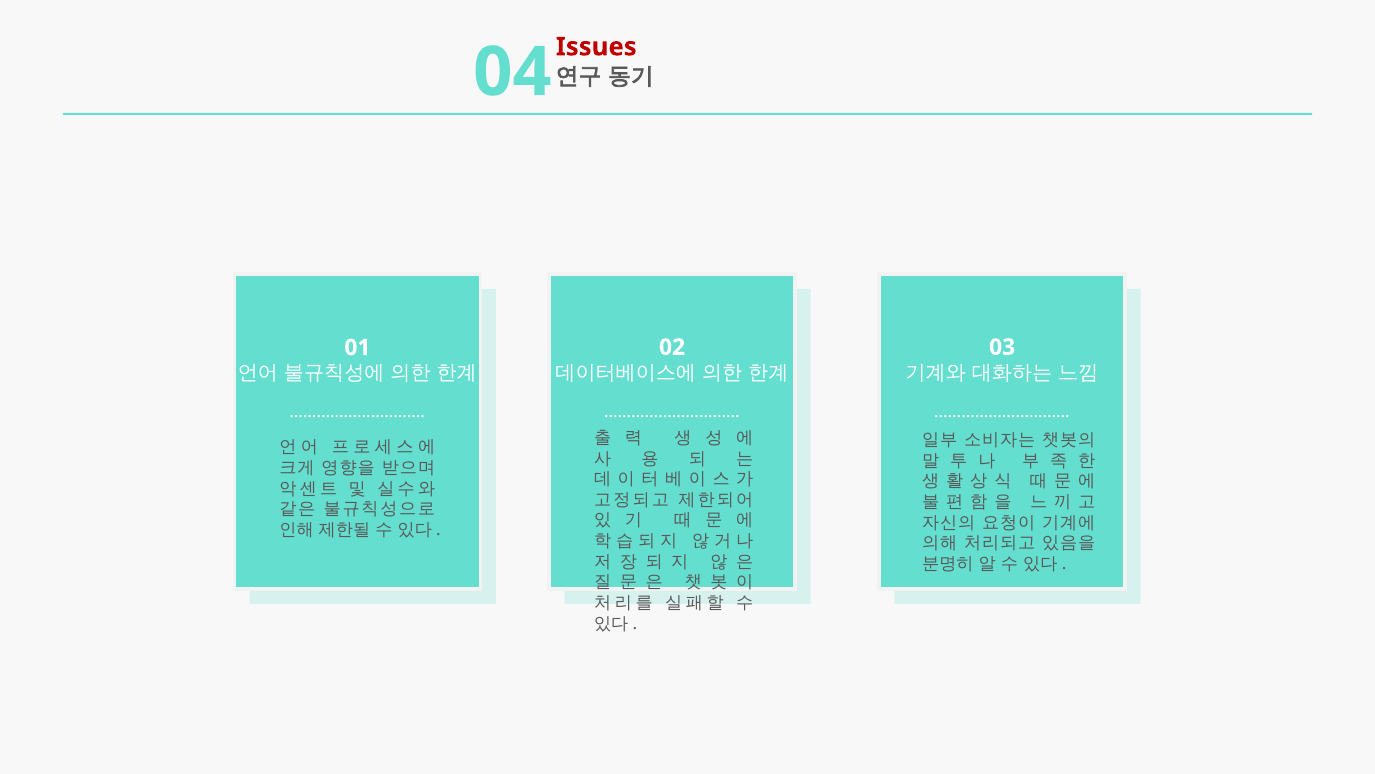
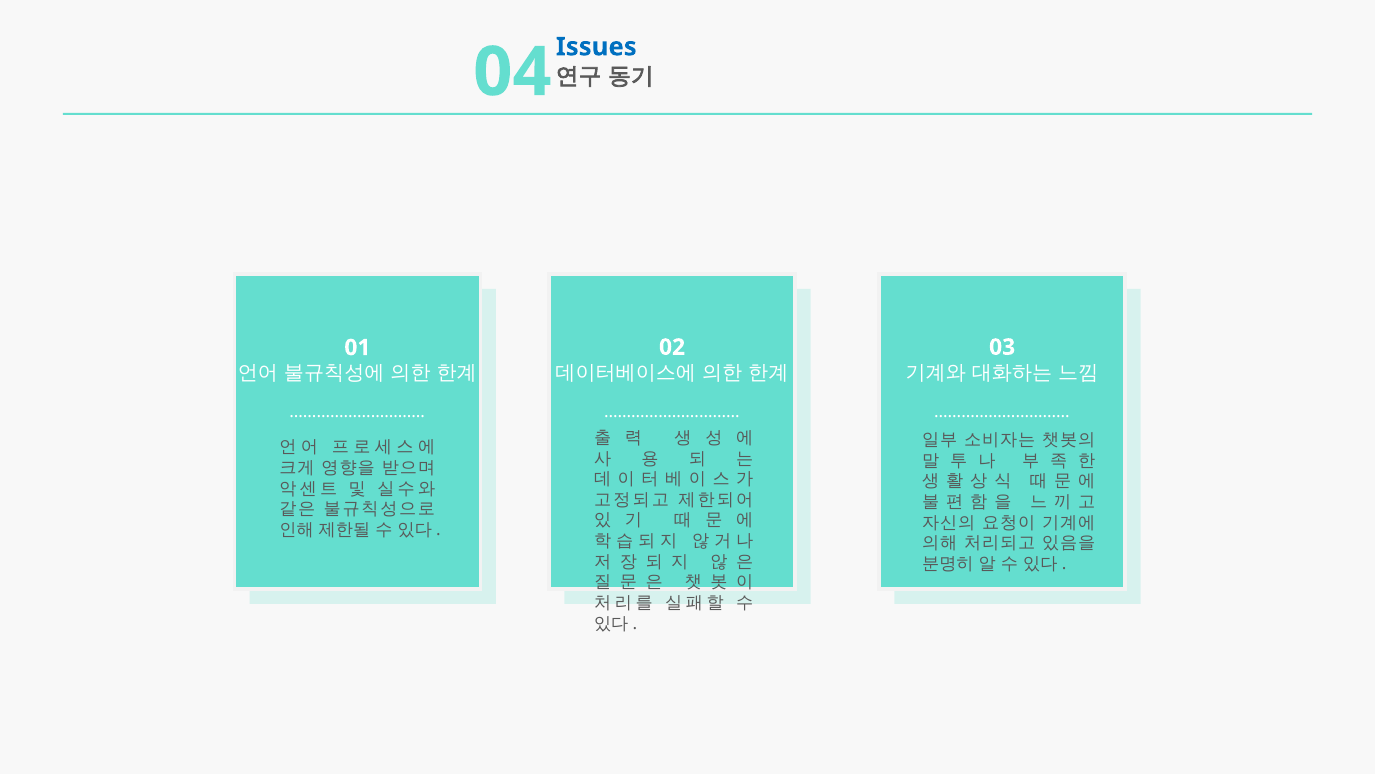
Issues colour: red -> blue
